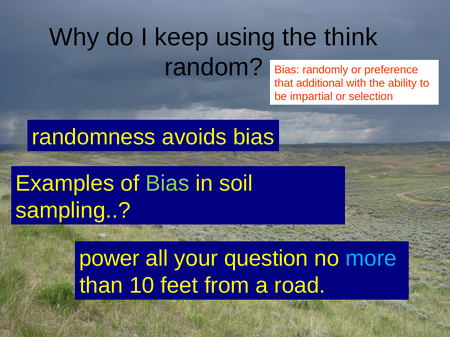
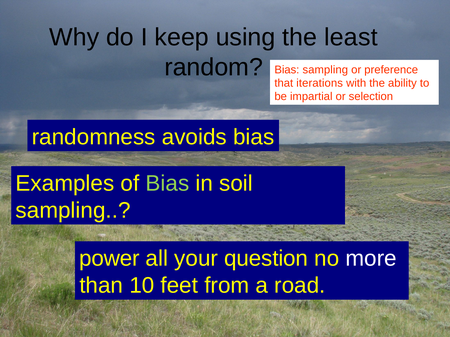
think: think -> least
Bias randomly: randomly -> sampling
additional: additional -> iterations
more colour: light blue -> white
